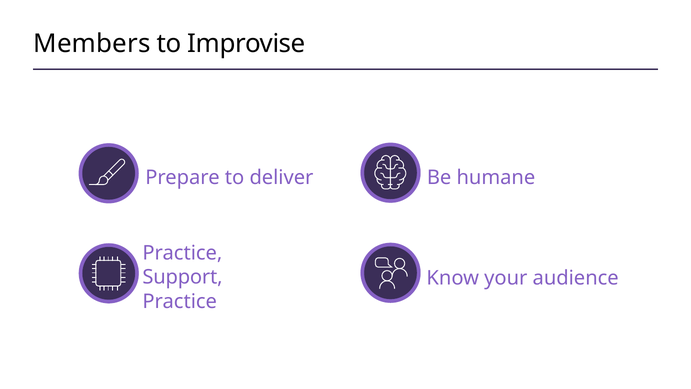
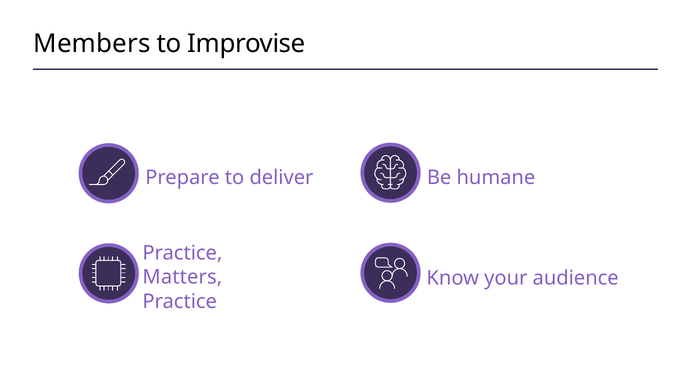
Support: Support -> Matters
